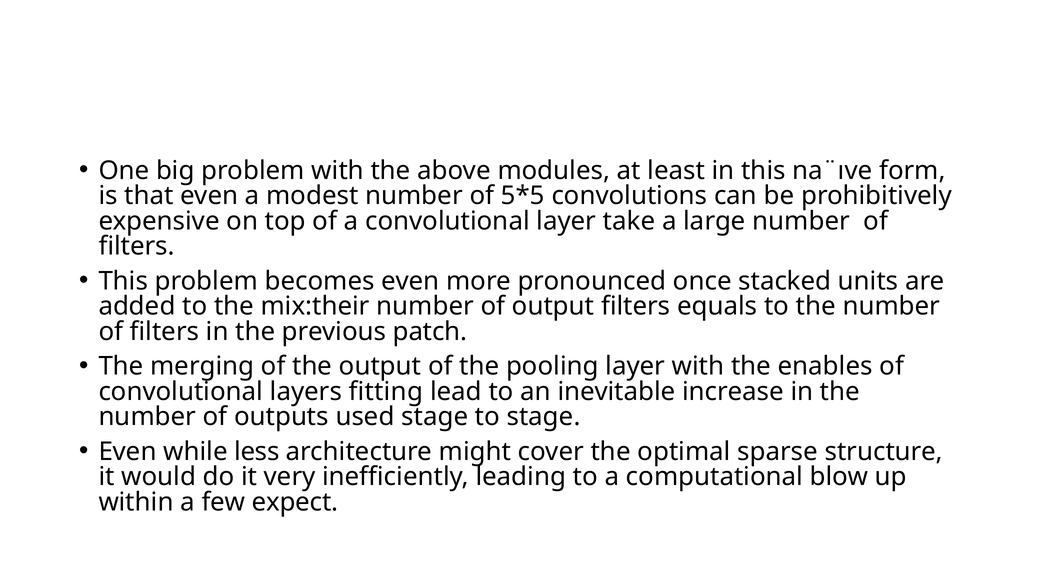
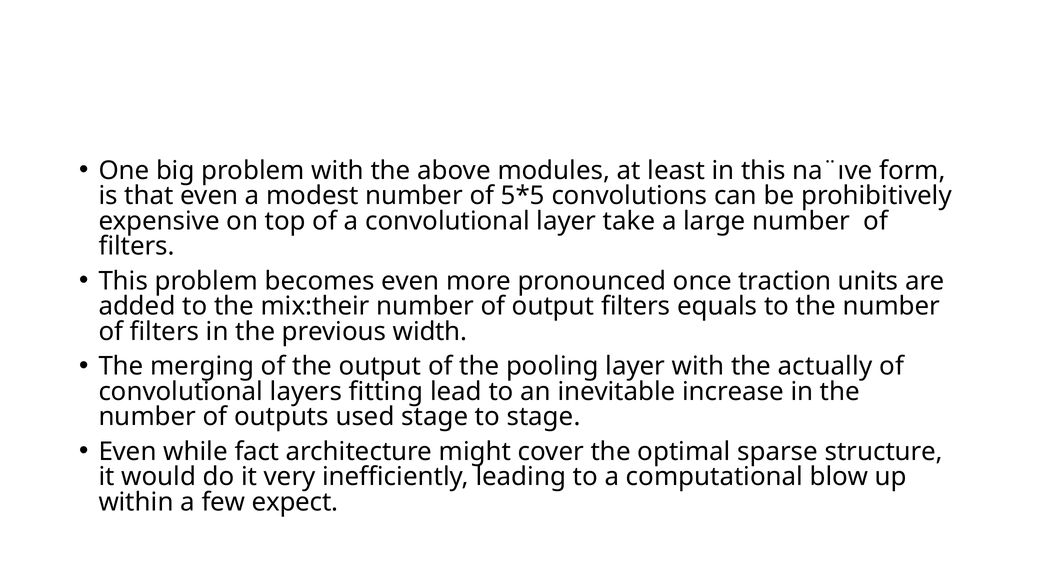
stacked: stacked -> traction
patch: patch -> width
enables: enables -> actually
less: less -> fact
